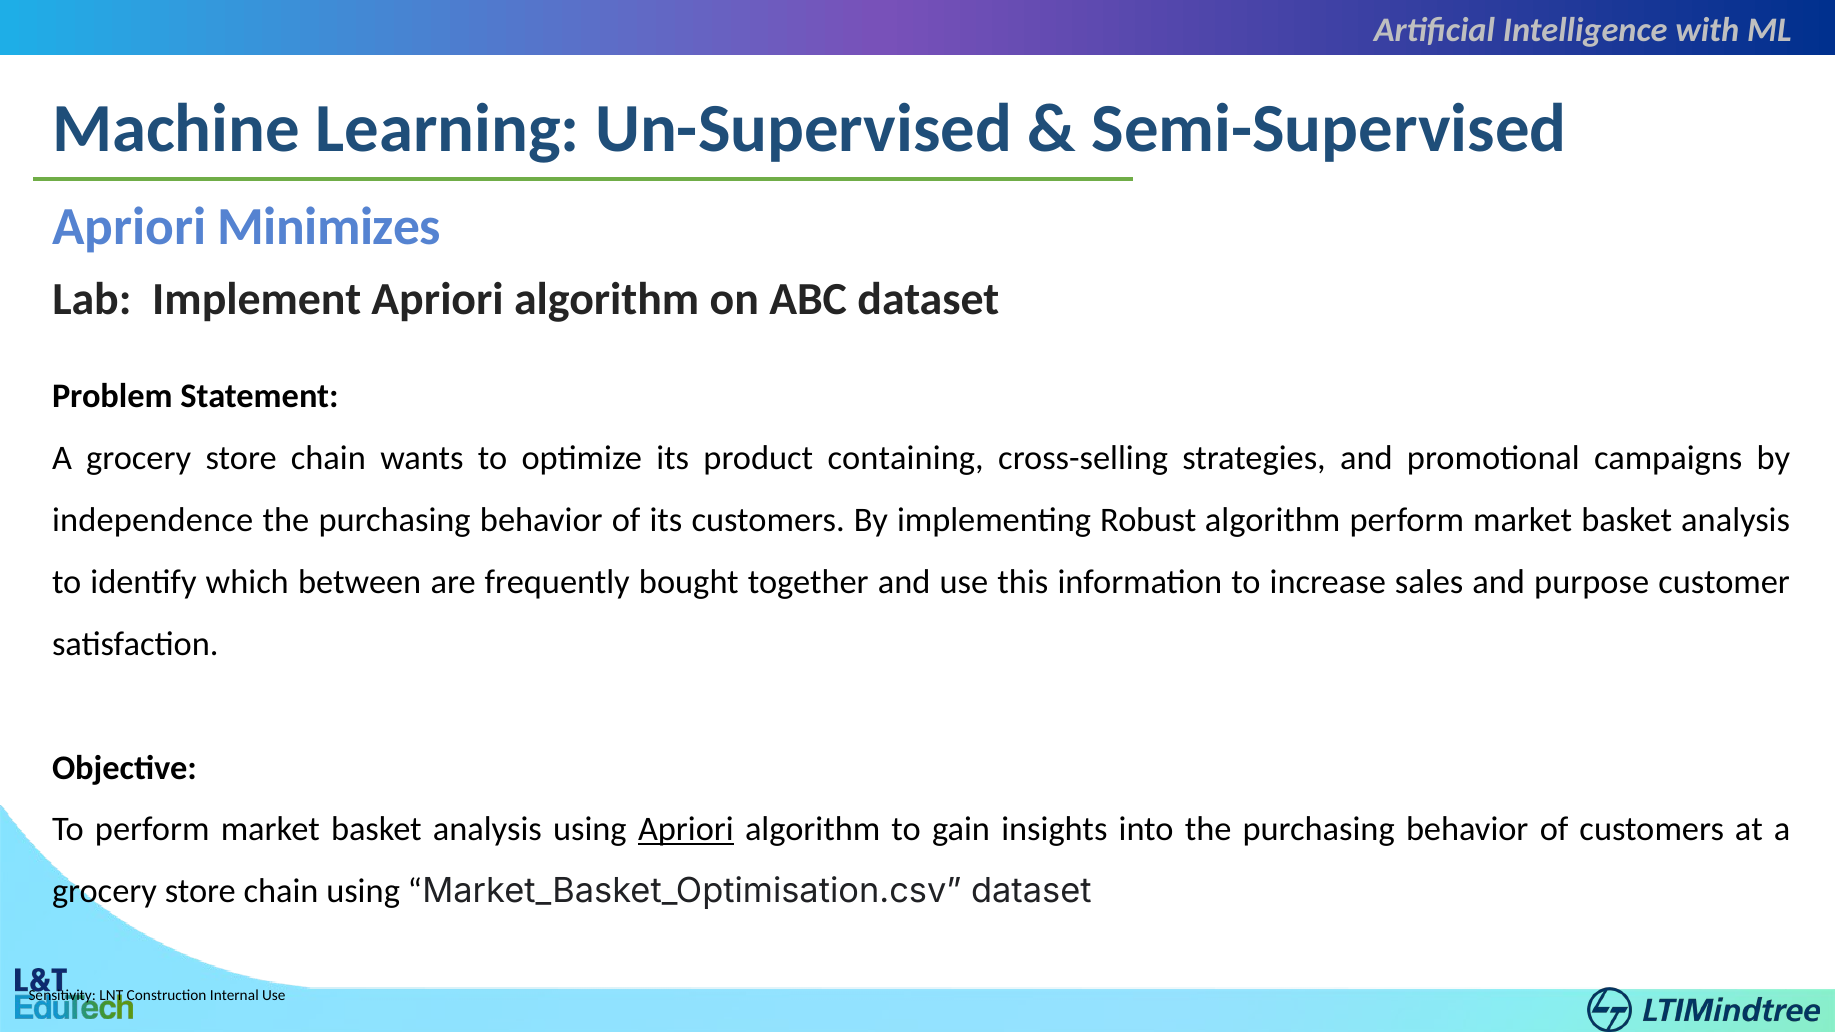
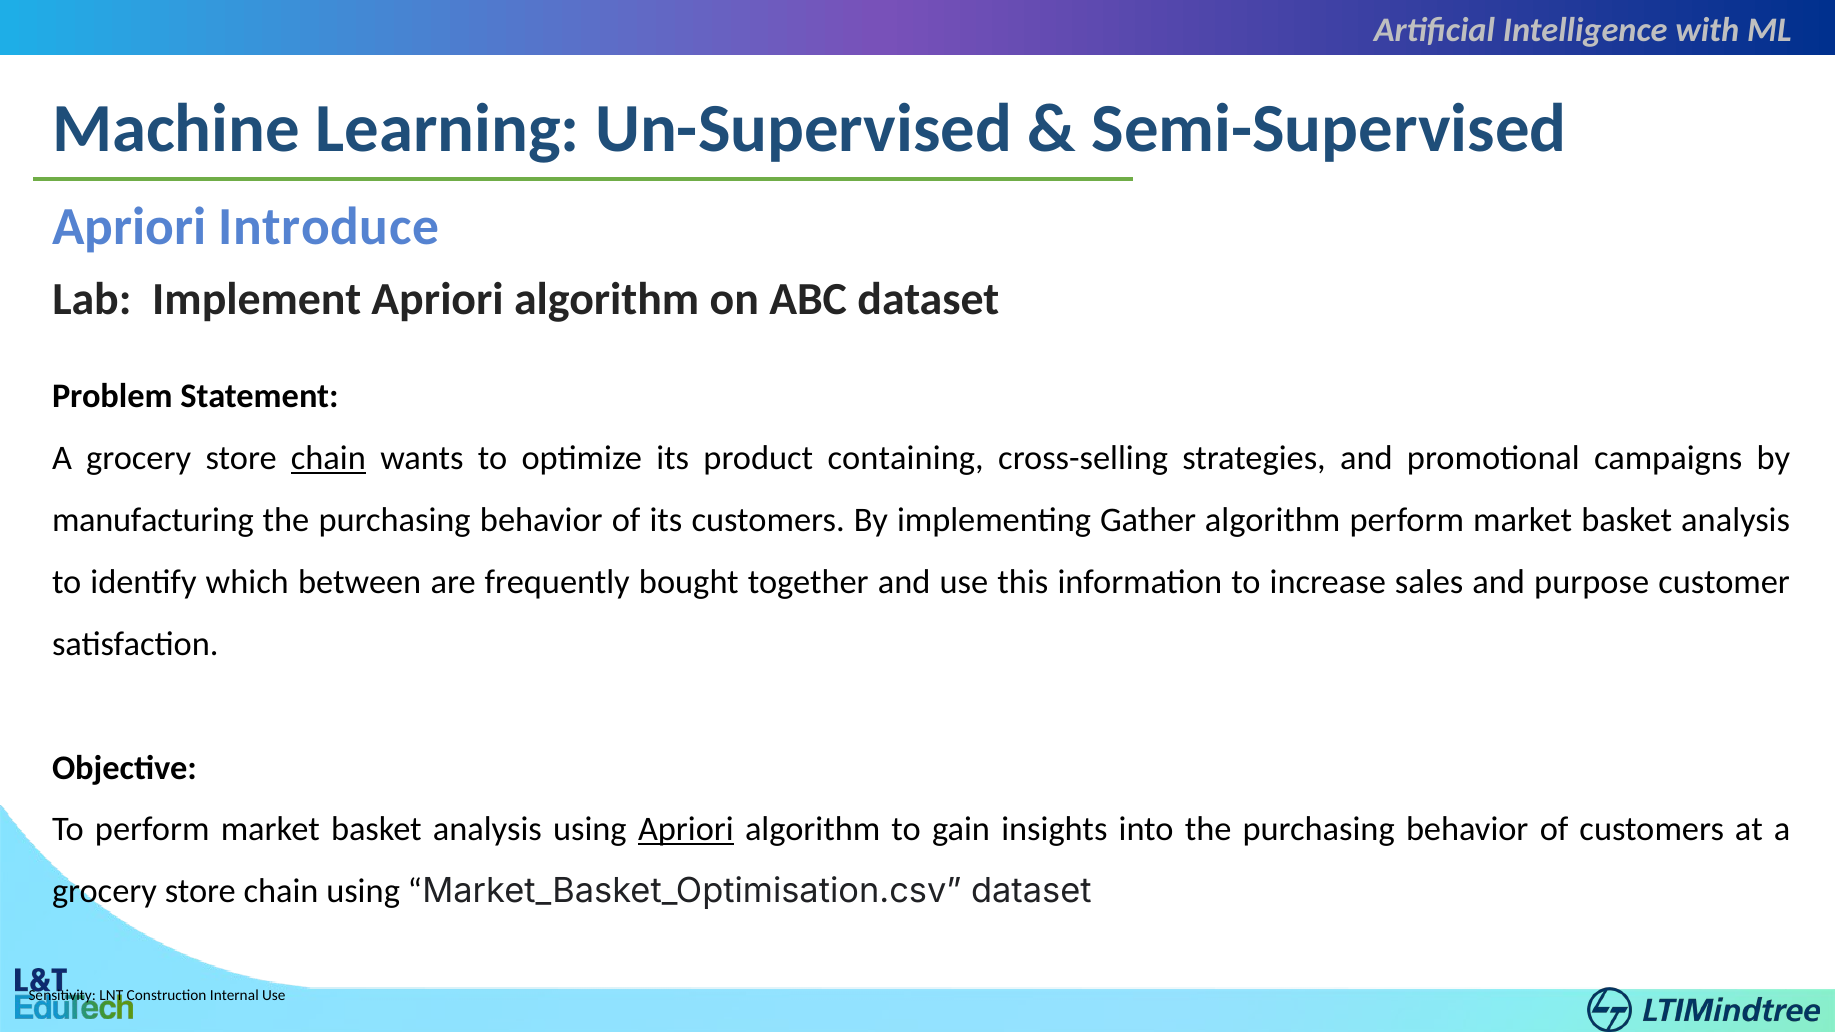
Minimizes: Minimizes -> Introduce
chain at (328, 458) underline: none -> present
independence: independence -> manufacturing
Robust: Robust -> Gather
